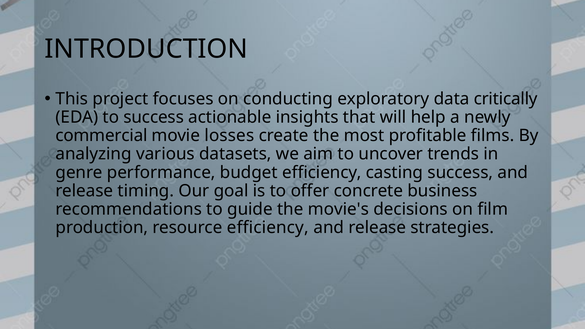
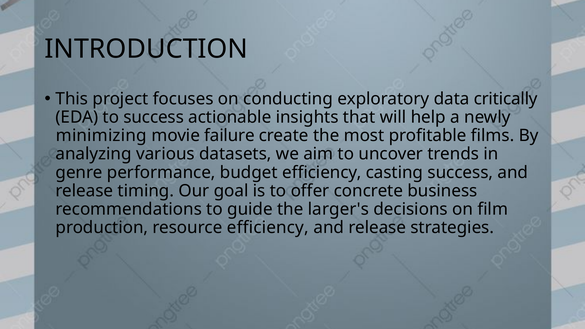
commercial: commercial -> minimizing
losses: losses -> failure
movie's: movie's -> larger's
